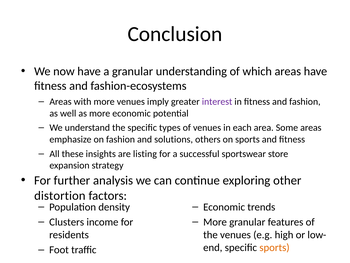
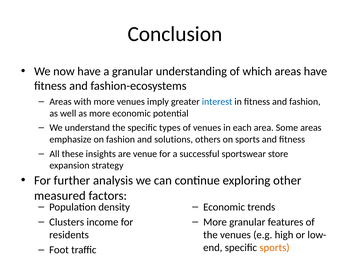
interest colour: purple -> blue
listing: listing -> venue
distortion: distortion -> measured
